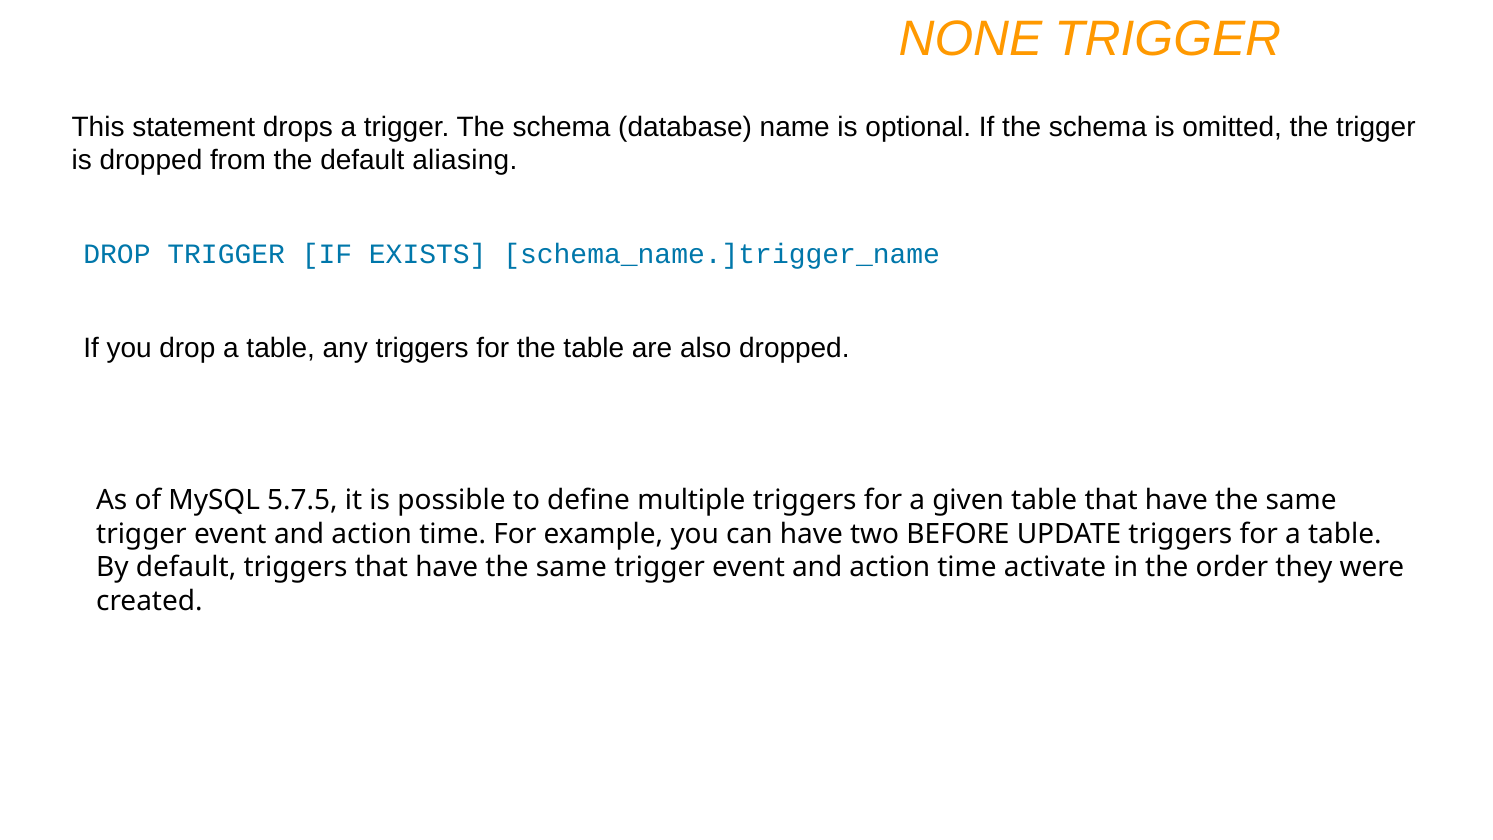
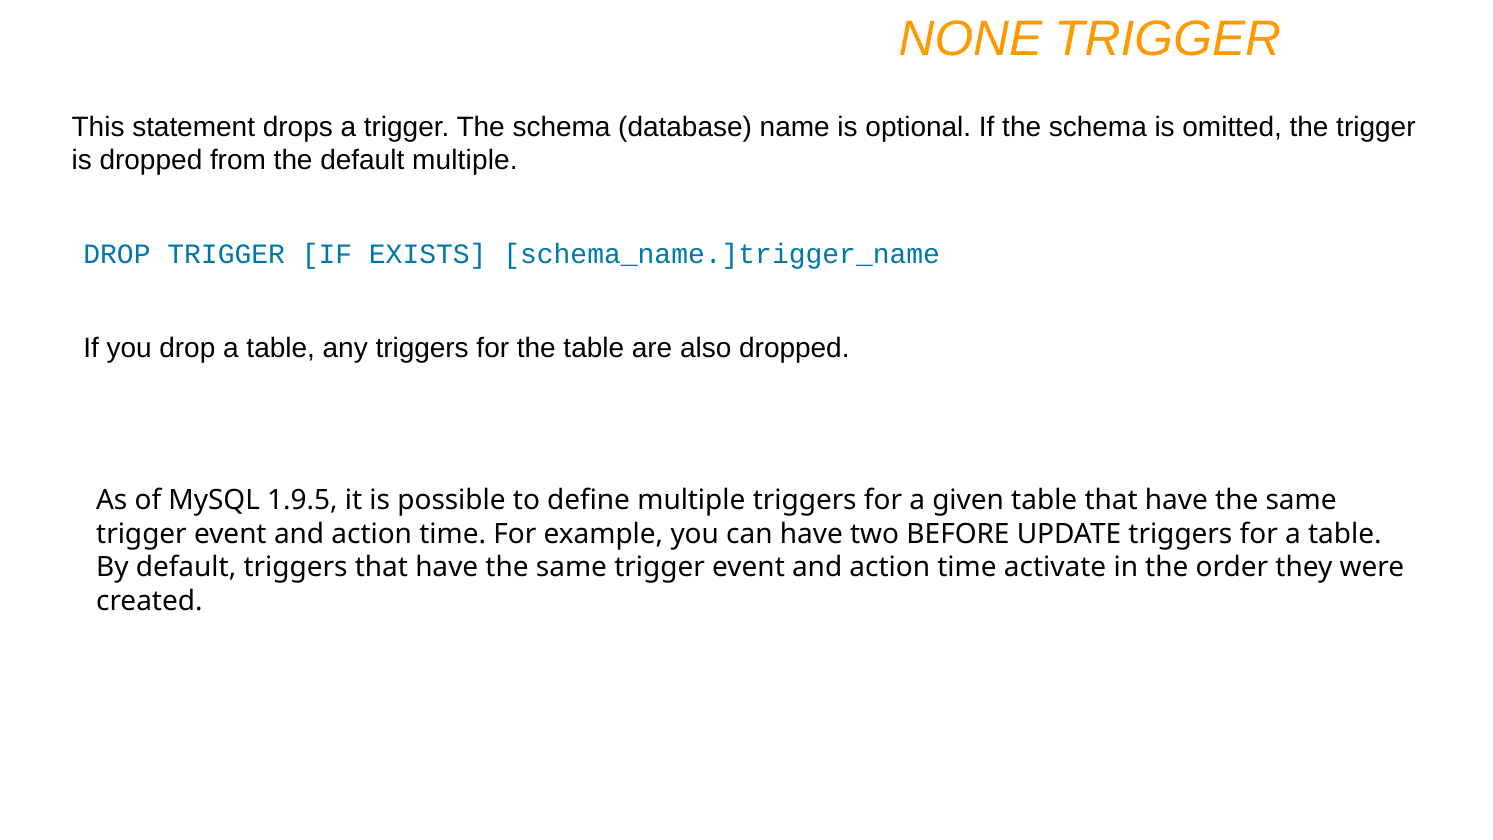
default aliasing: aliasing -> multiple
5.7.5: 5.7.5 -> 1.9.5
